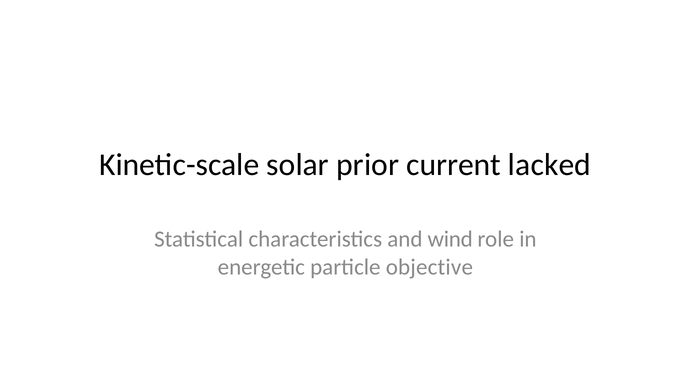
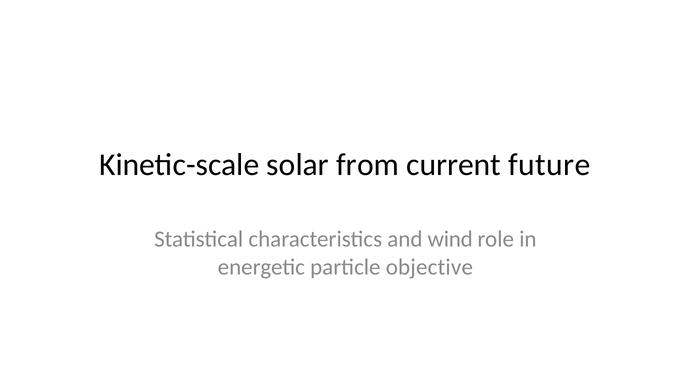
prior: prior -> from
lacked: lacked -> future
